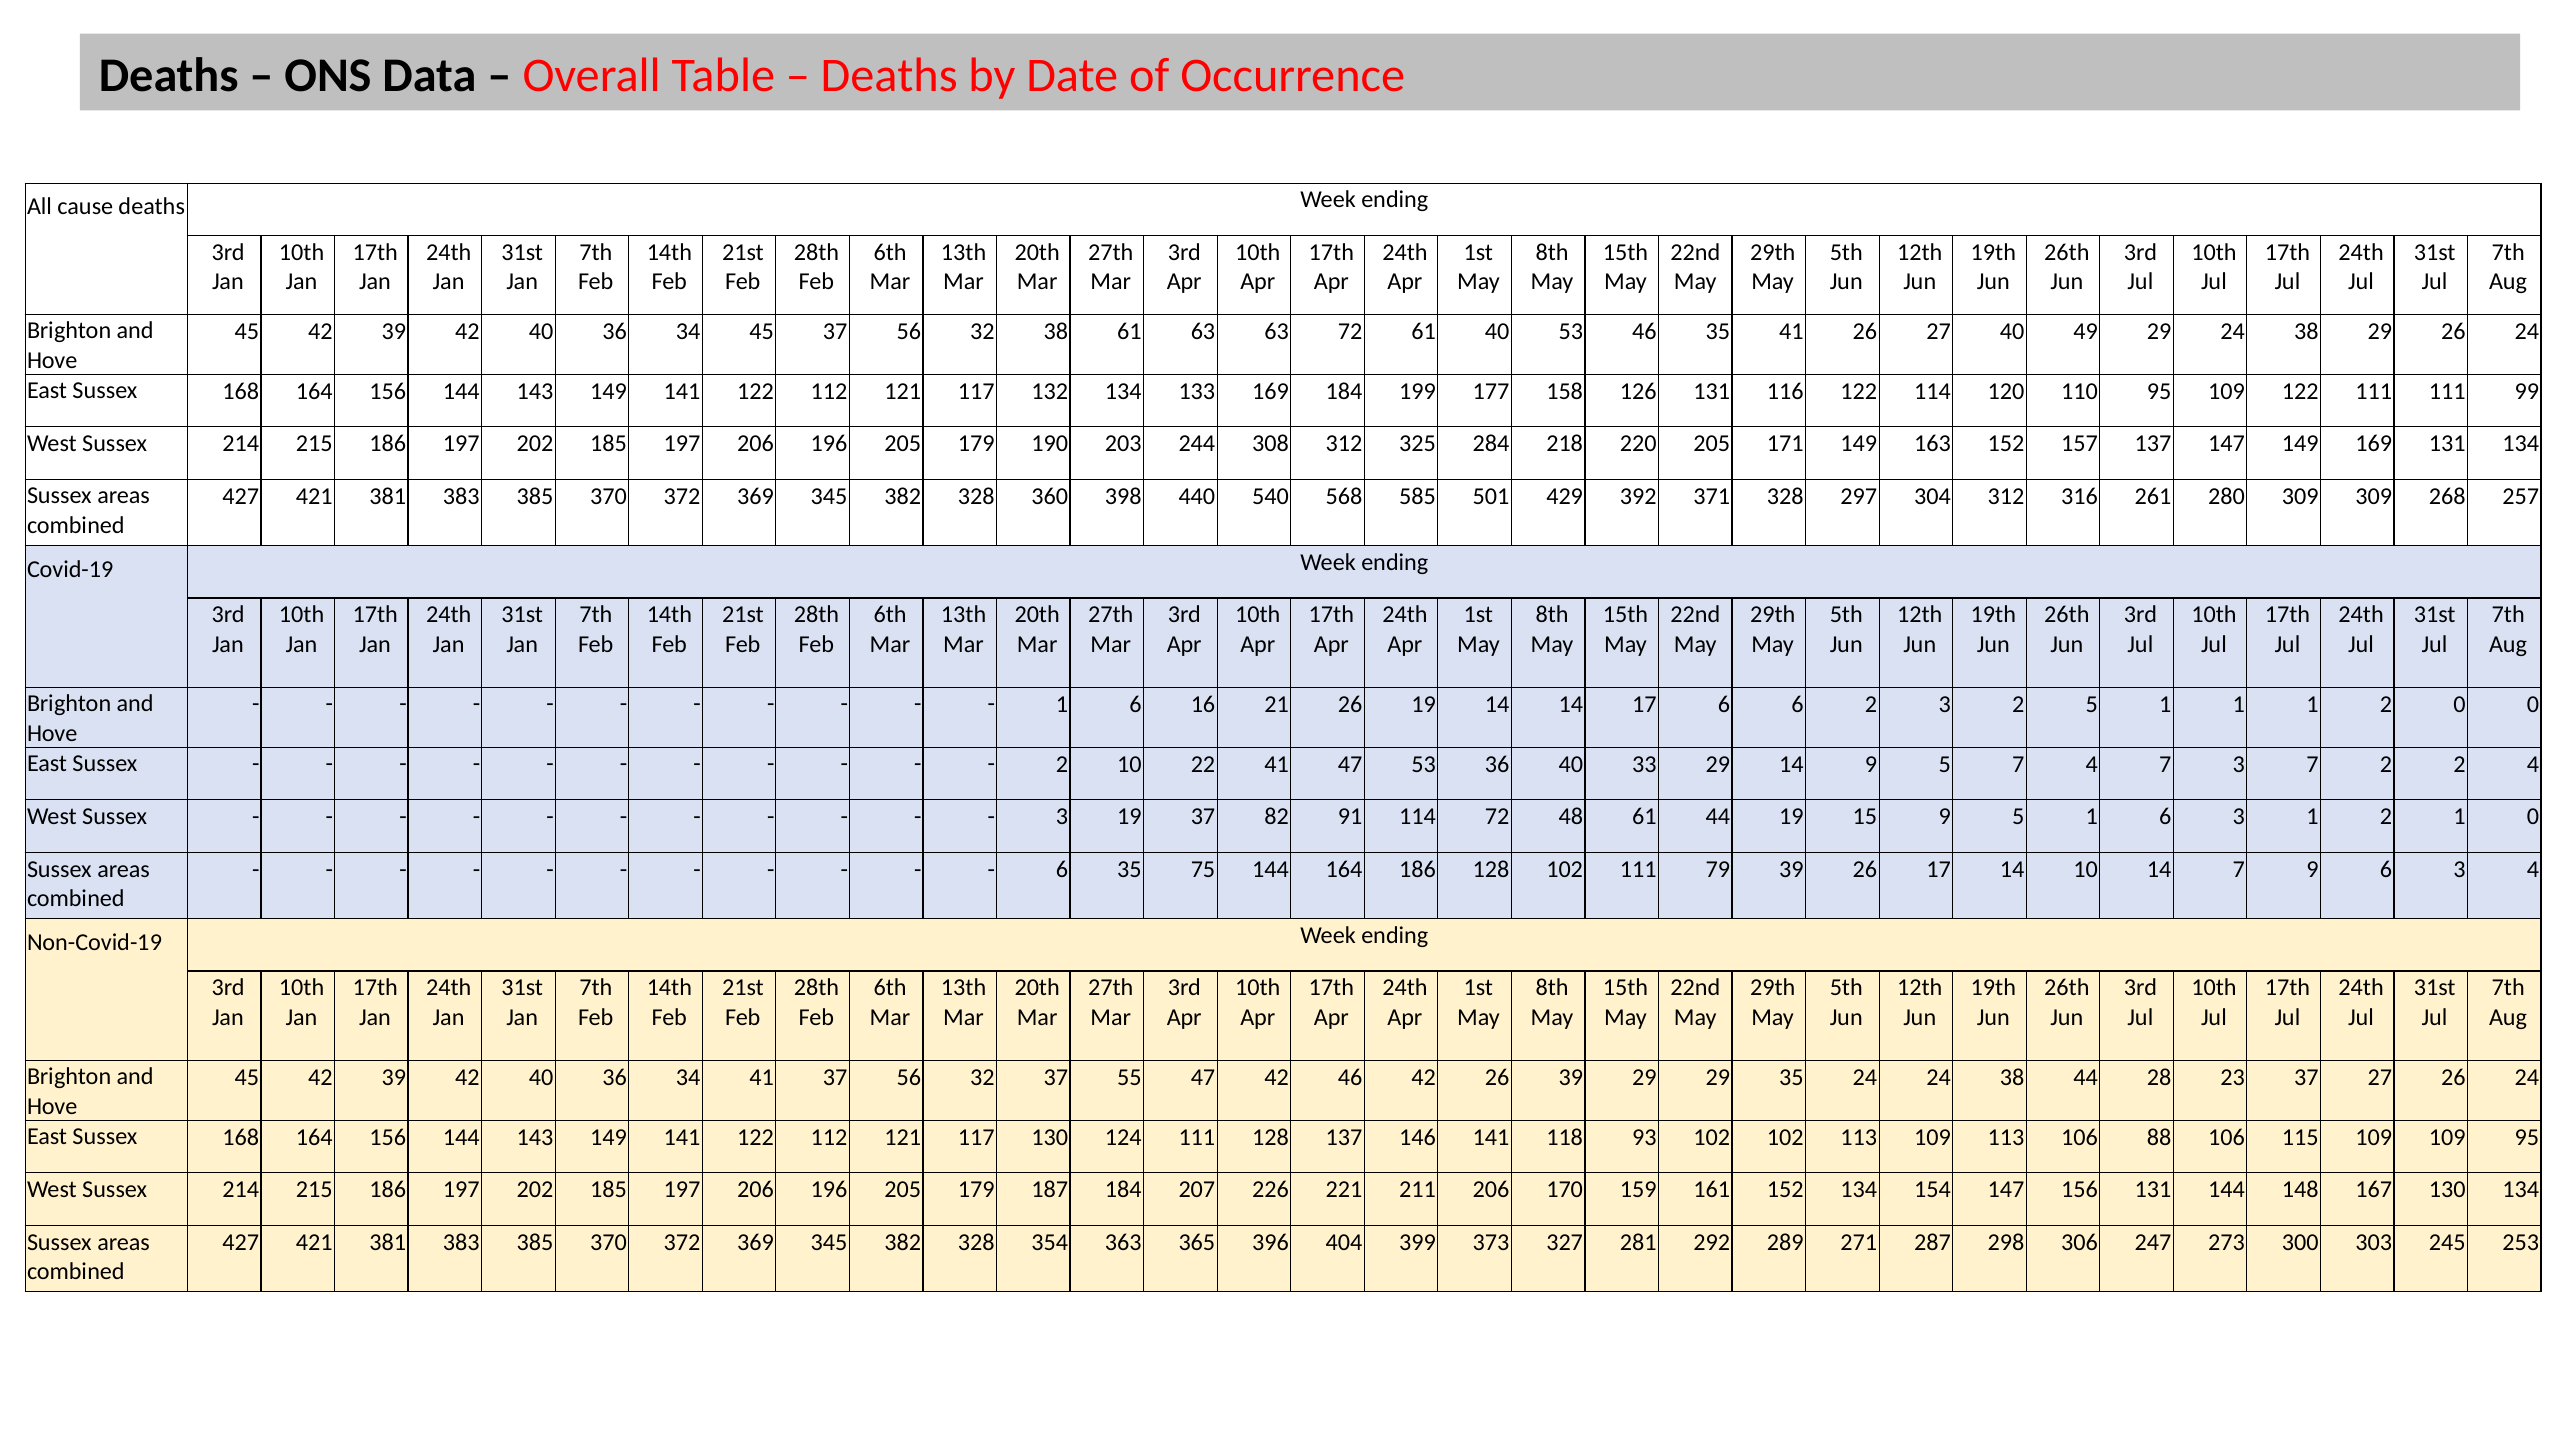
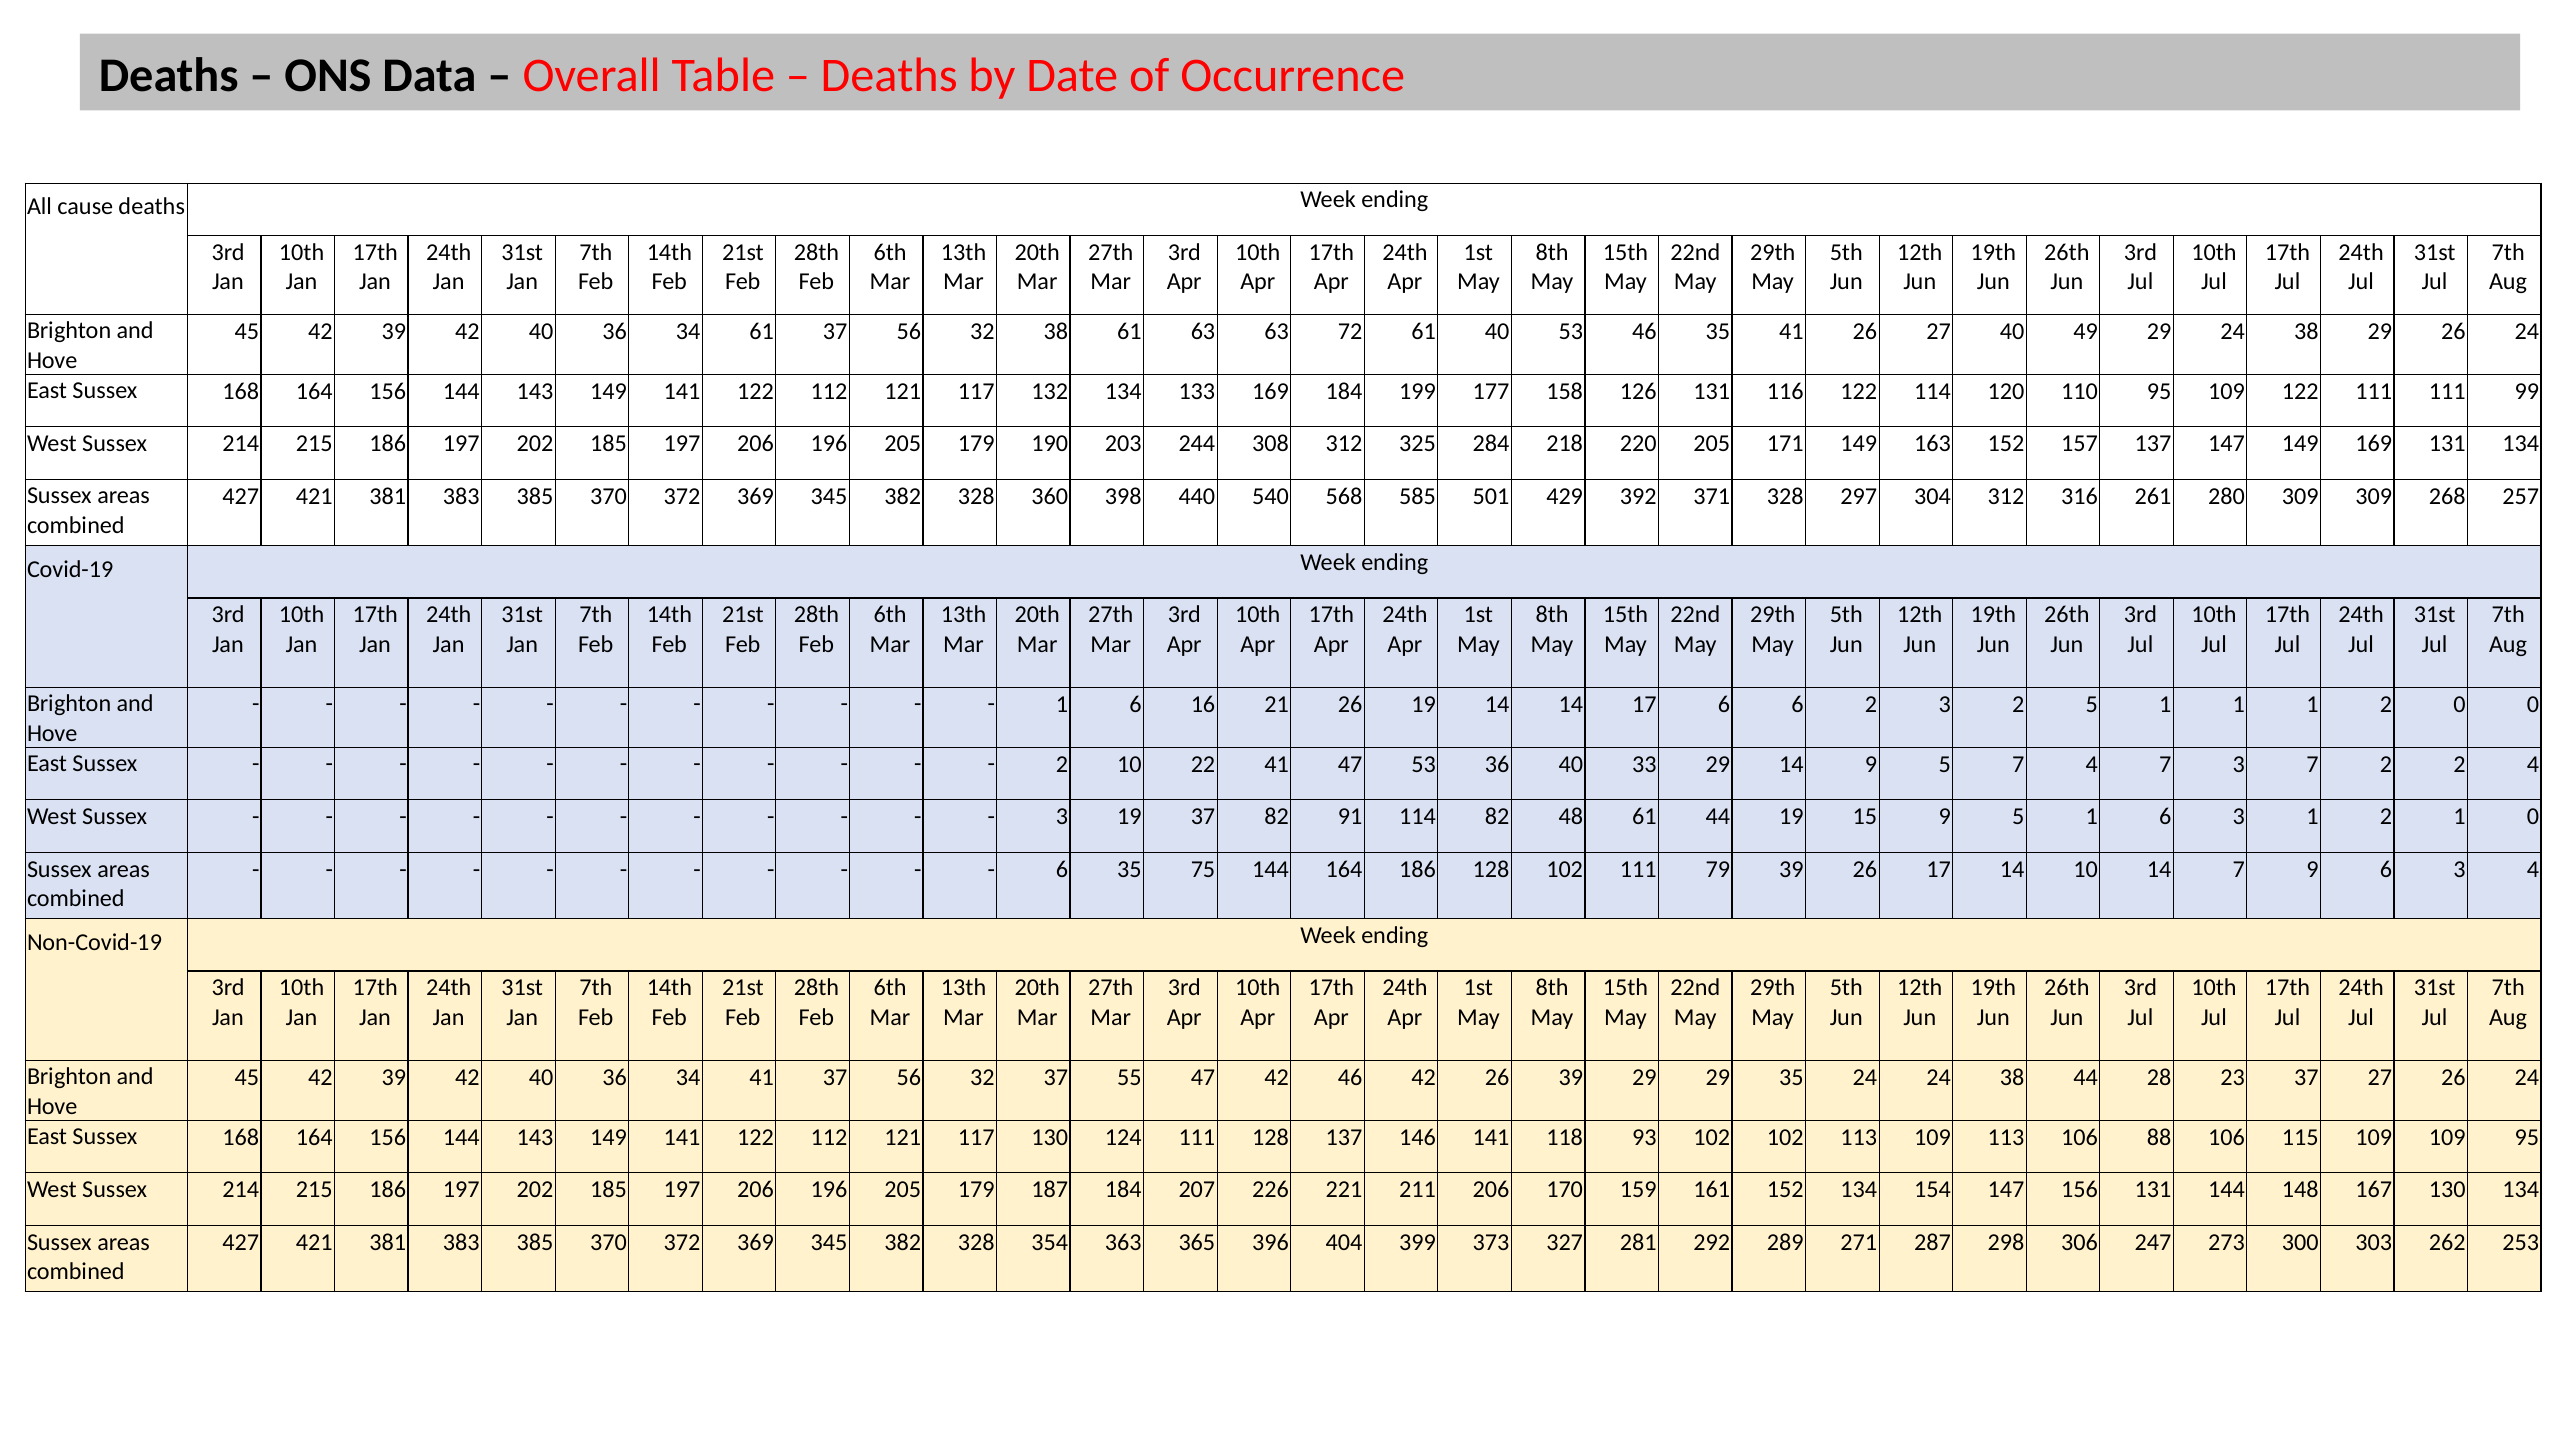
34 45: 45 -> 61
114 72: 72 -> 82
245: 245 -> 262
